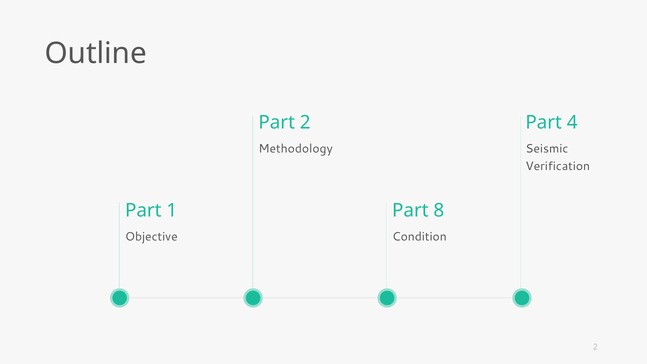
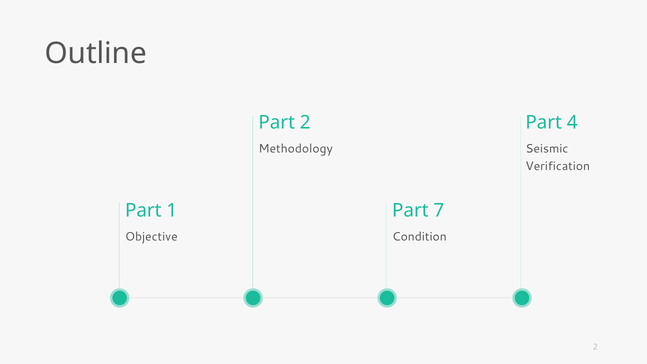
8: 8 -> 7
